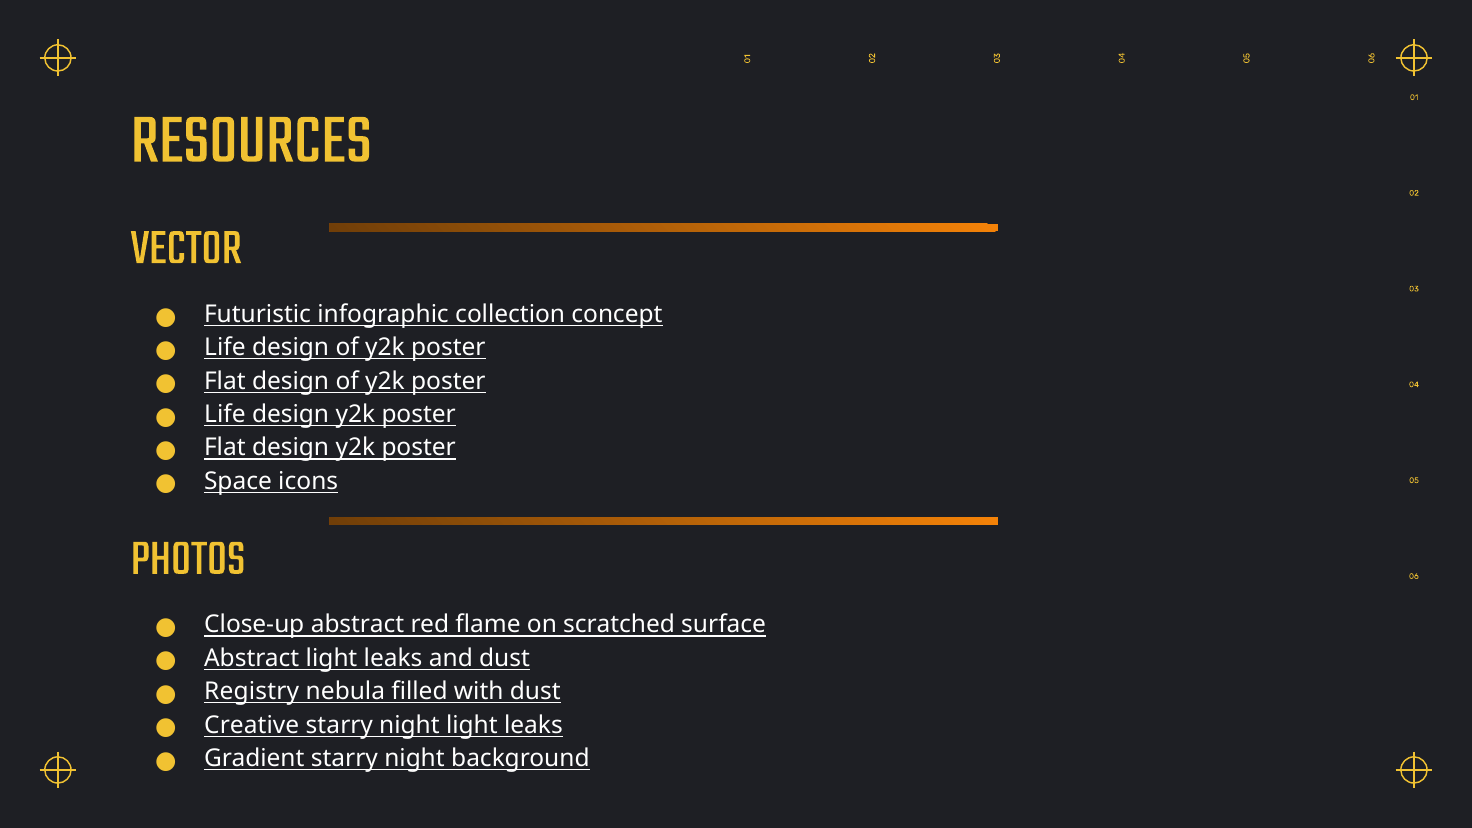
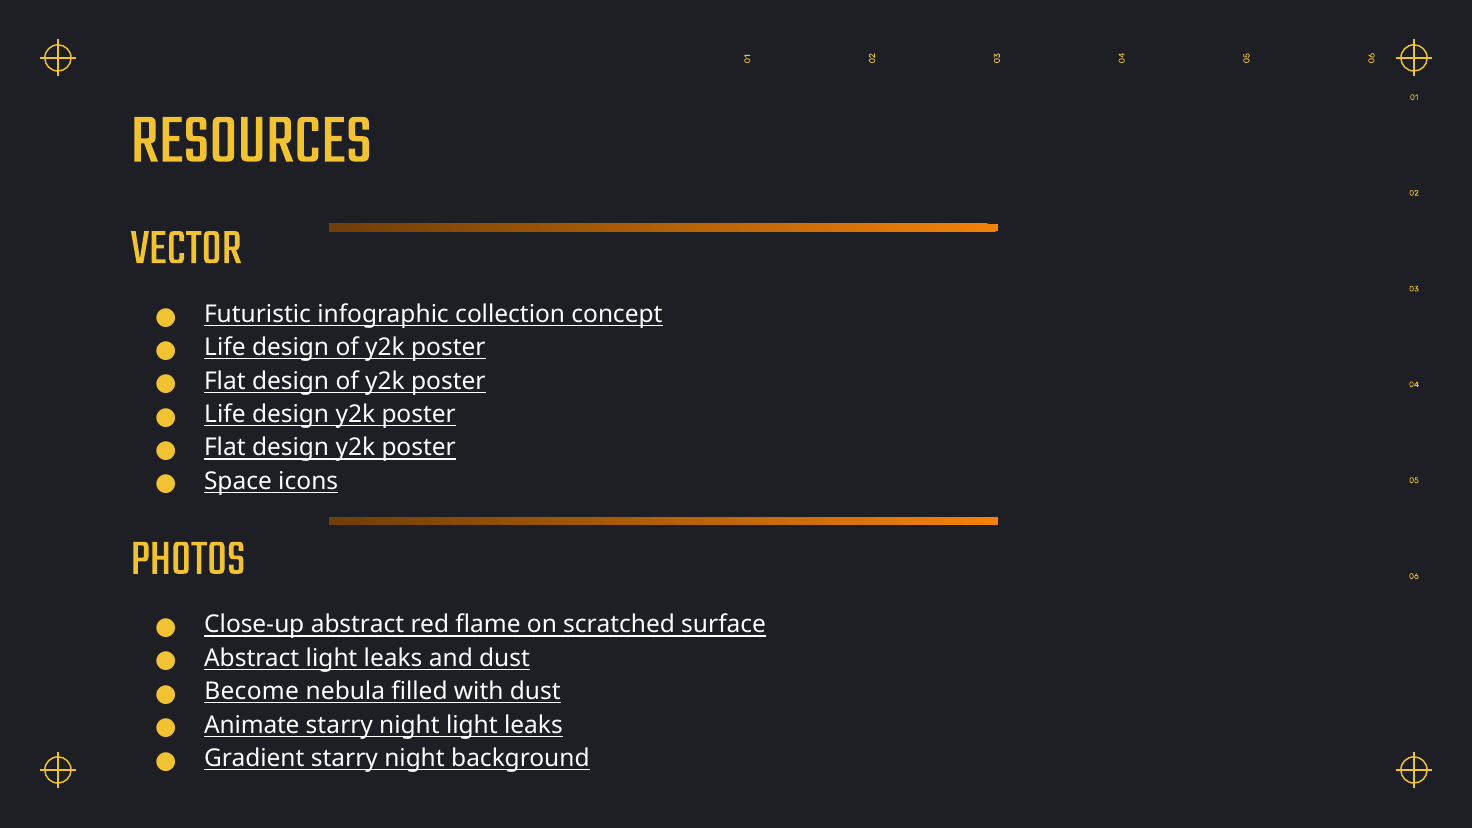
Registry: Registry -> Become
Creative: Creative -> Animate
